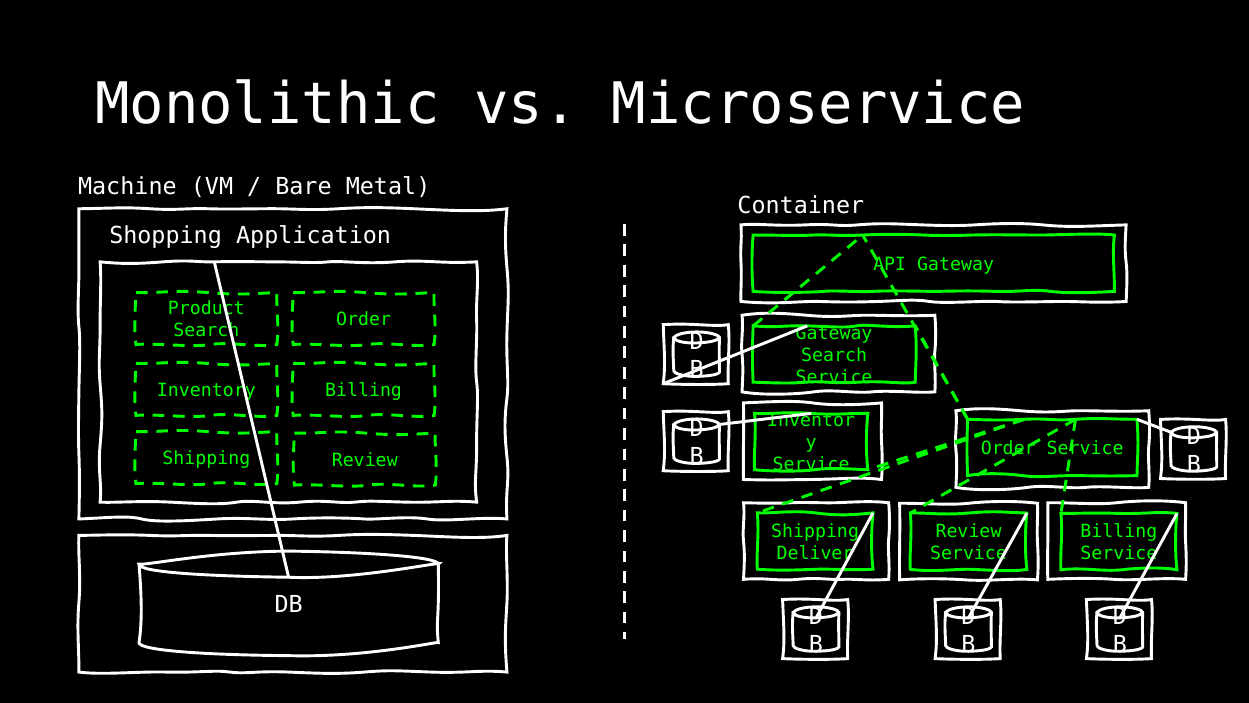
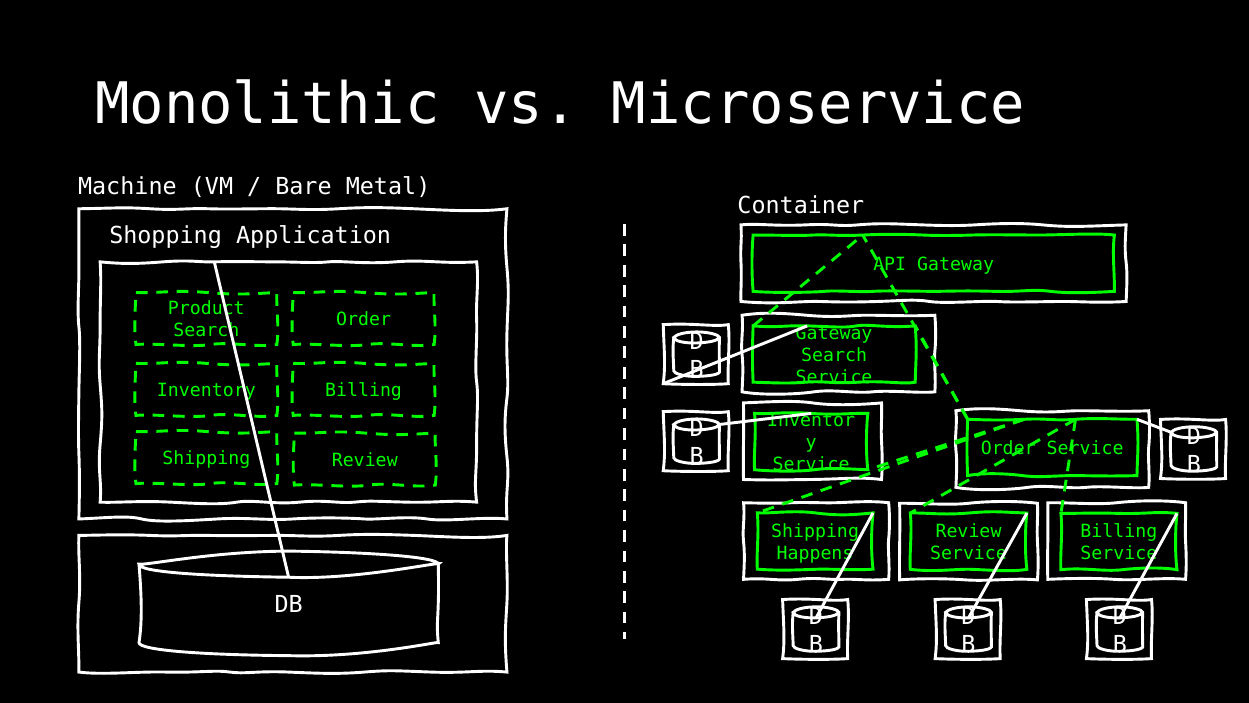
Deliver: Deliver -> Happens
